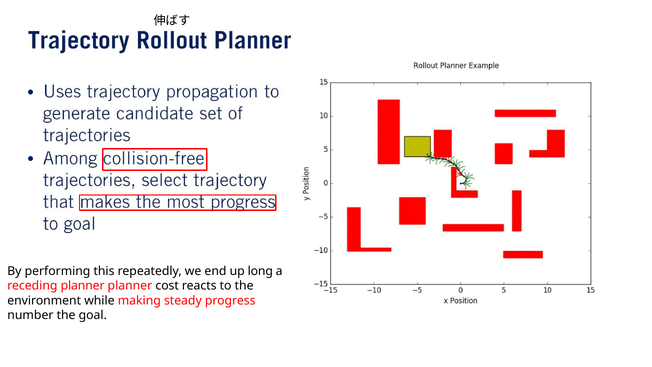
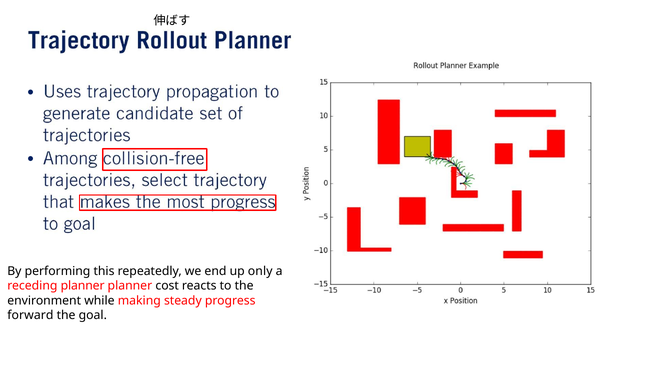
long: long -> only
number: number -> forward
